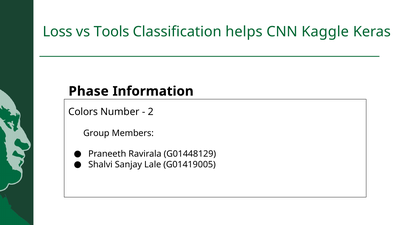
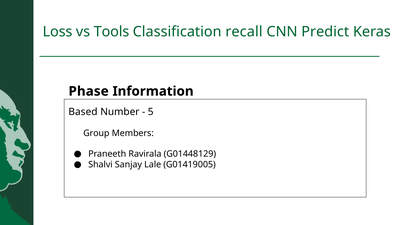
helps: helps -> recall
Kaggle: Kaggle -> Predict
Colors: Colors -> Based
2 at (151, 112): 2 -> 5
